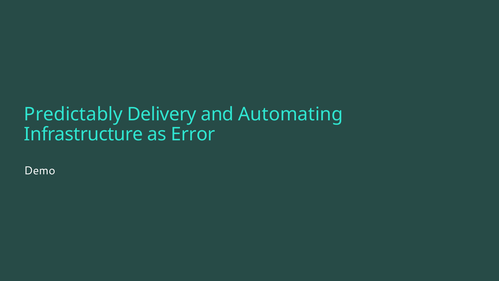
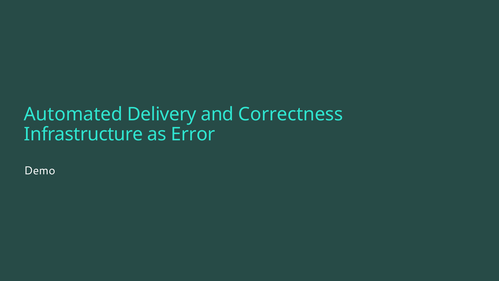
Predictably: Predictably -> Automated
Automating: Automating -> Correctness
